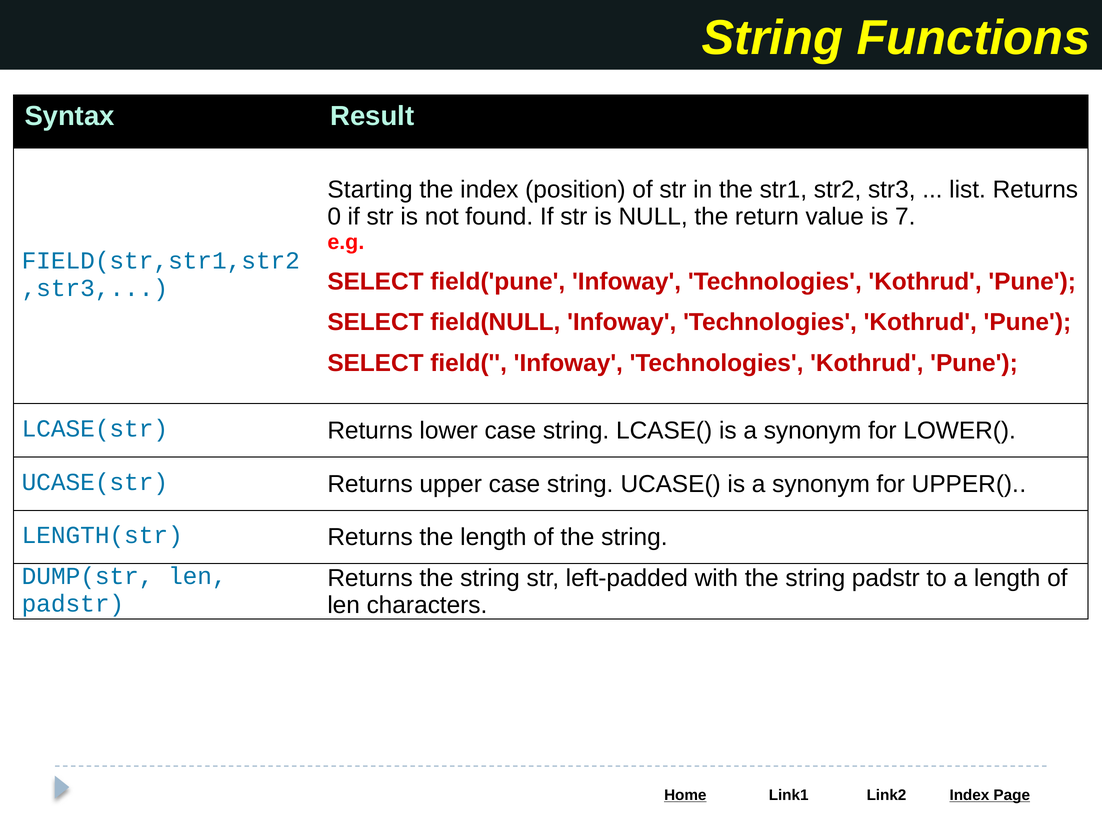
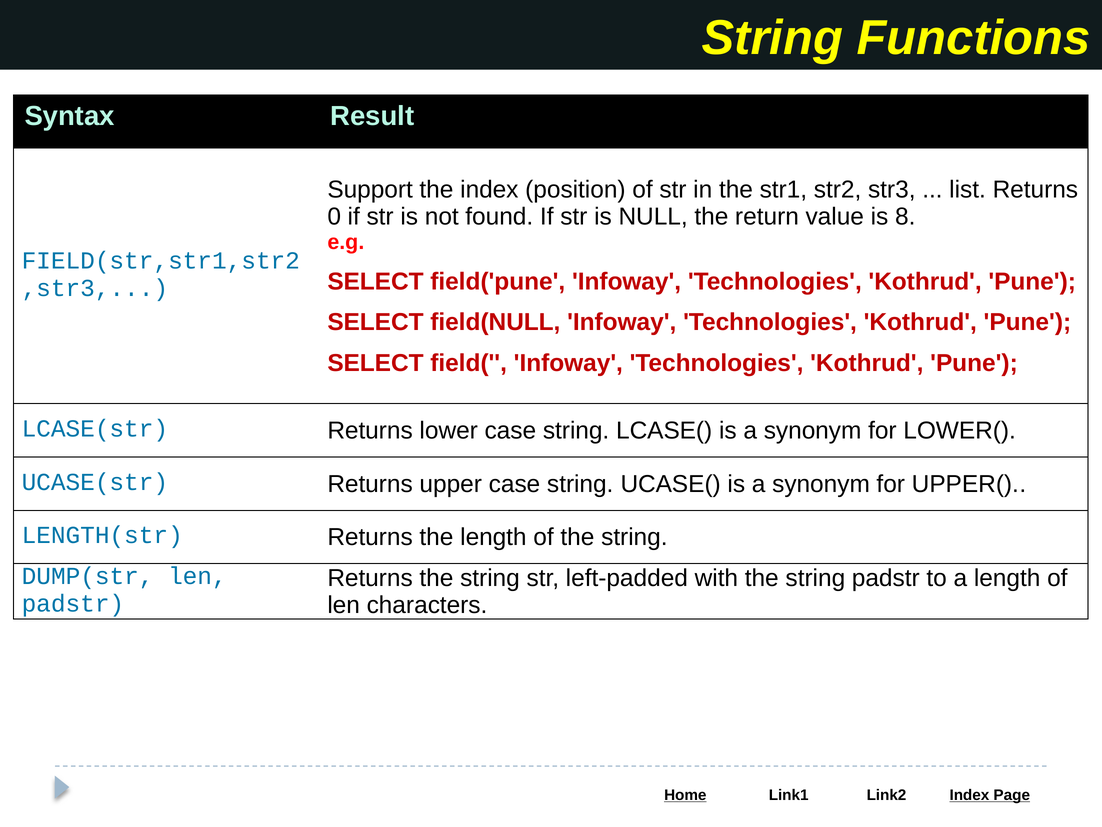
Starting: Starting -> Support
7: 7 -> 8
